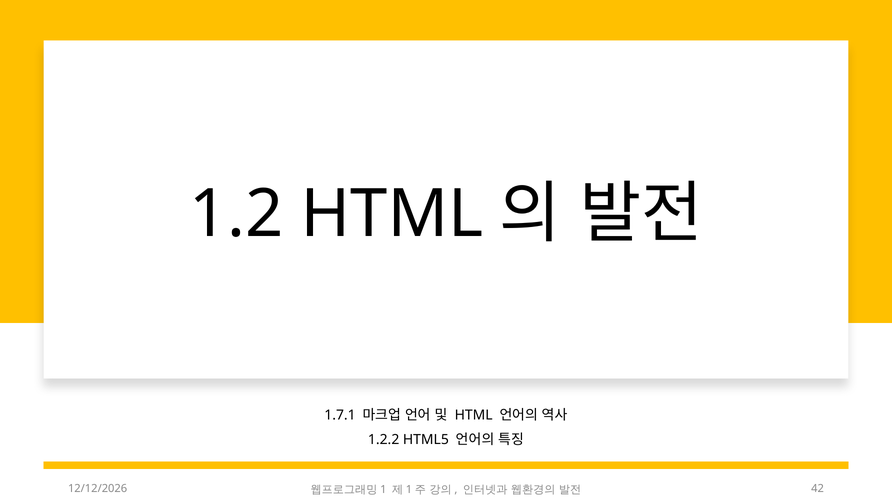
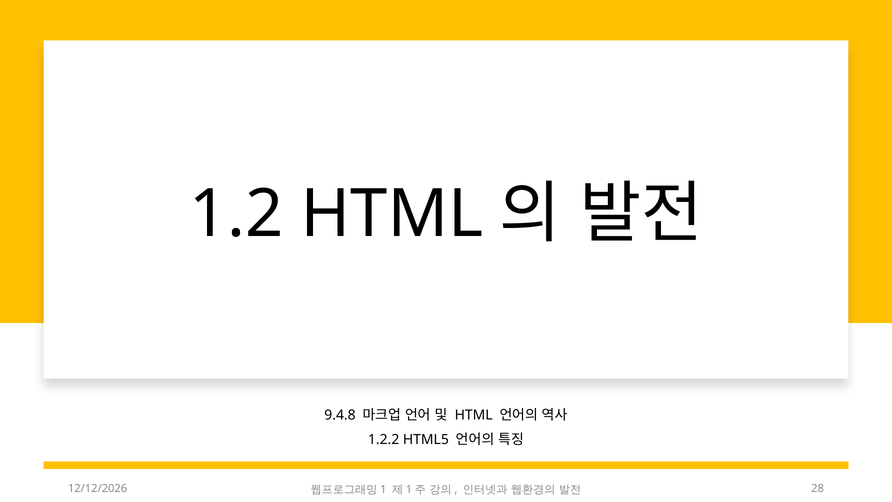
1.7.1: 1.7.1 -> 9.4.8
42: 42 -> 28
